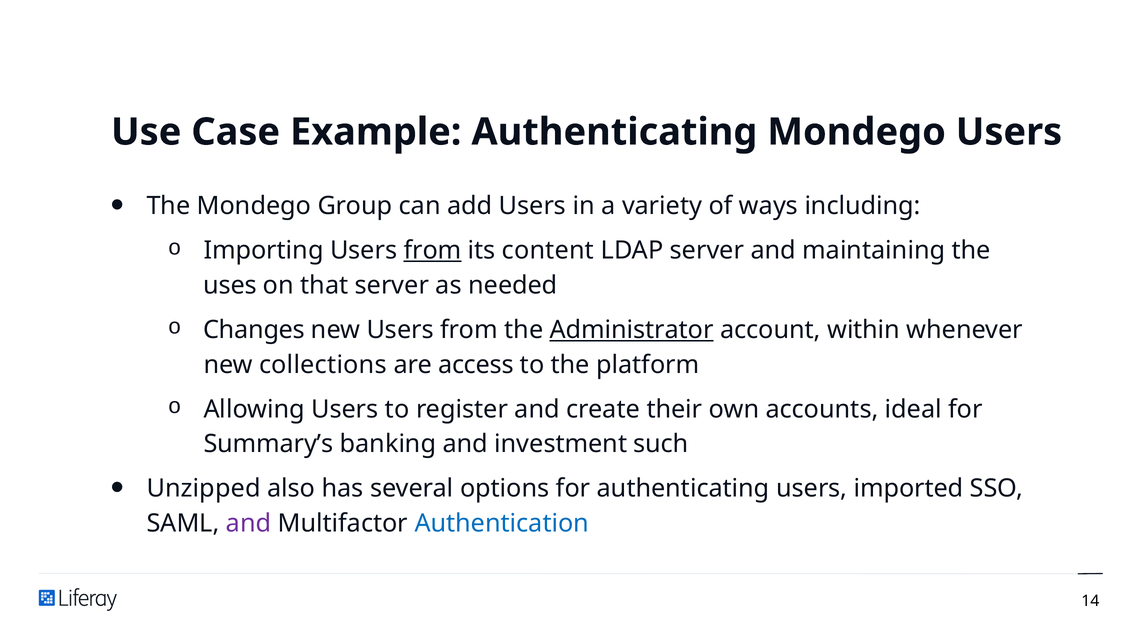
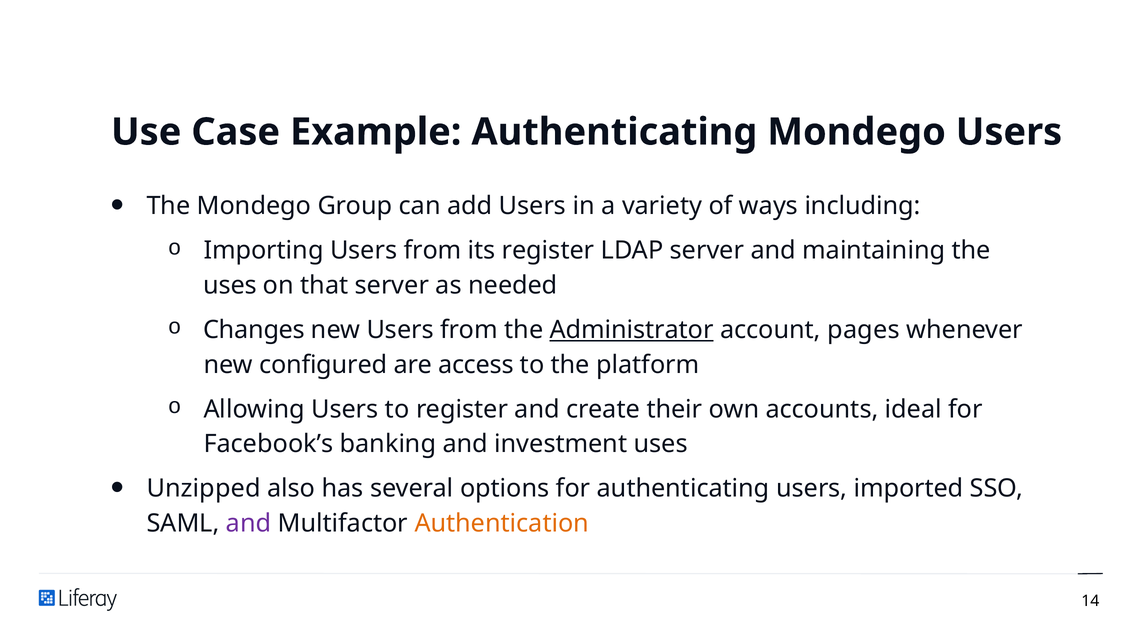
from at (433, 250) underline: present -> none
its content: content -> register
within: within -> pages
collections: collections -> configured
Summary’s: Summary’s -> Facebook’s
investment such: such -> uses
Authentication colour: blue -> orange
